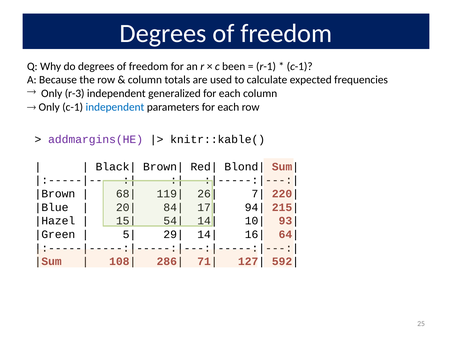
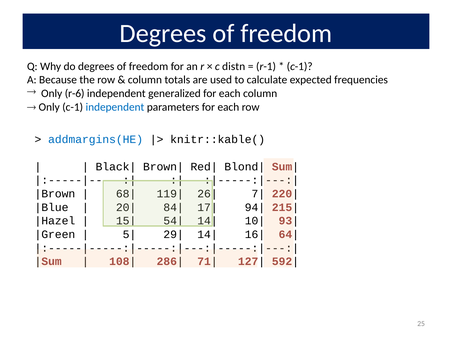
been: been -> distn
r-3: r-3 -> r-6
addmargins(HE colour: purple -> blue
